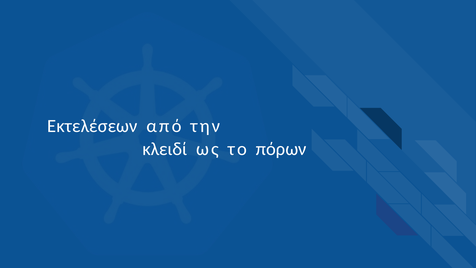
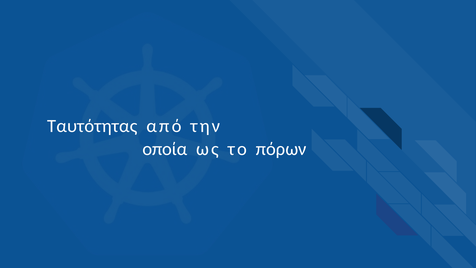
Εκτελέσεων: Εκτελέσεων -> Ταυτότητας
κλειδί: κλειδί -> οποία
